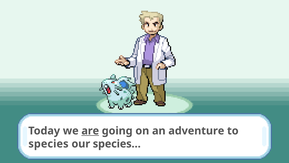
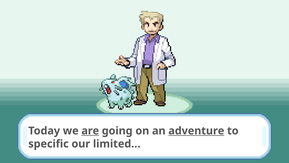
adventure underline: none -> present
species: species -> specific
species…: species… -> limited…
